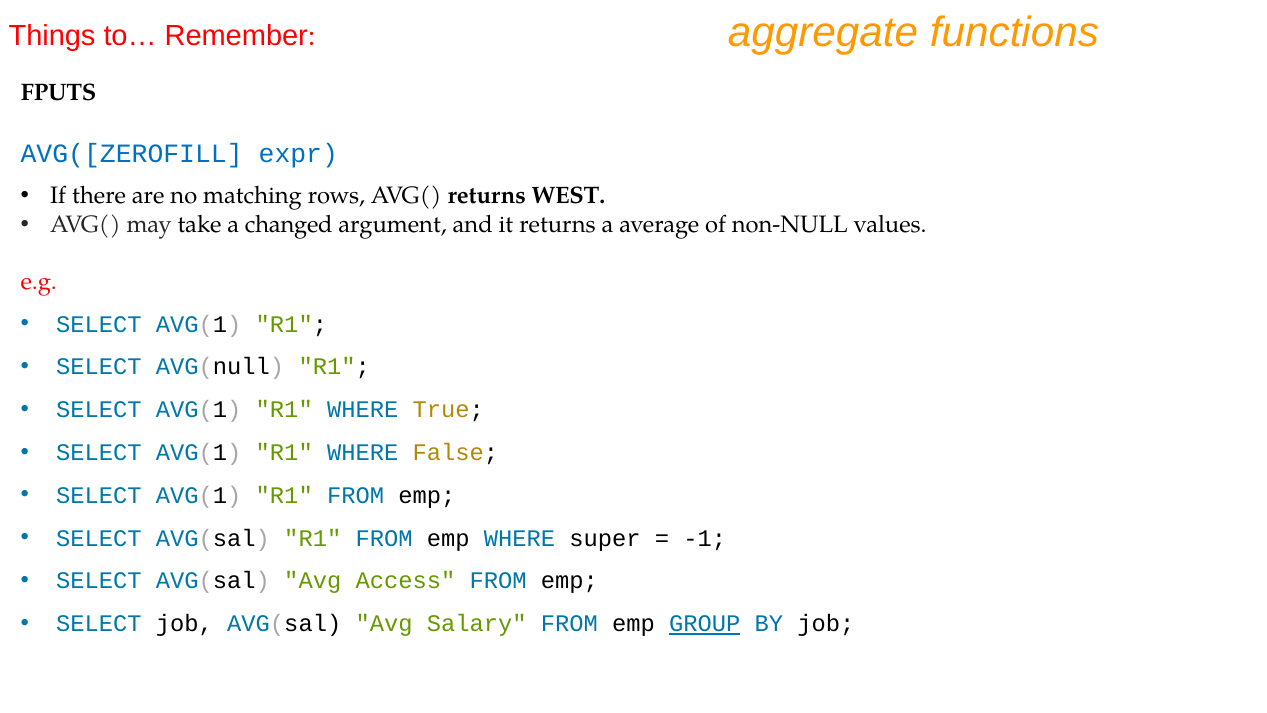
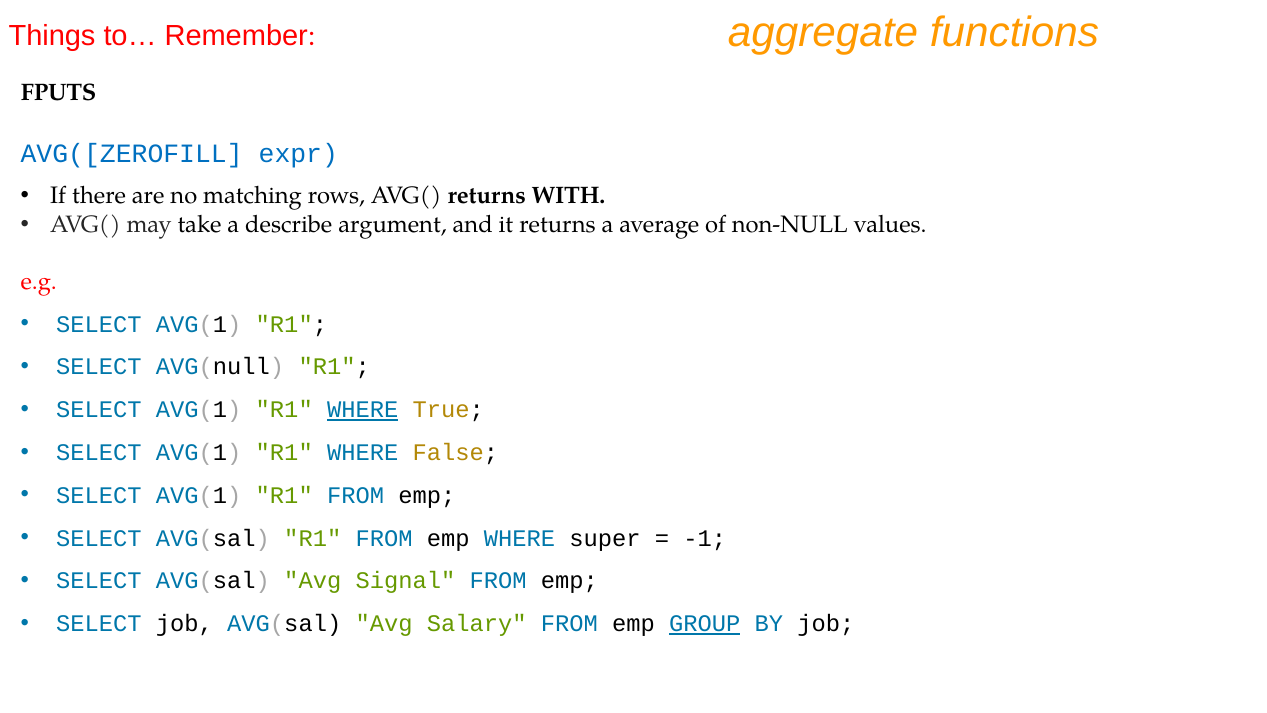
WEST: WEST -> WITH
changed: changed -> describe
WHERE at (363, 410) underline: none -> present
Access: Access -> Signal
